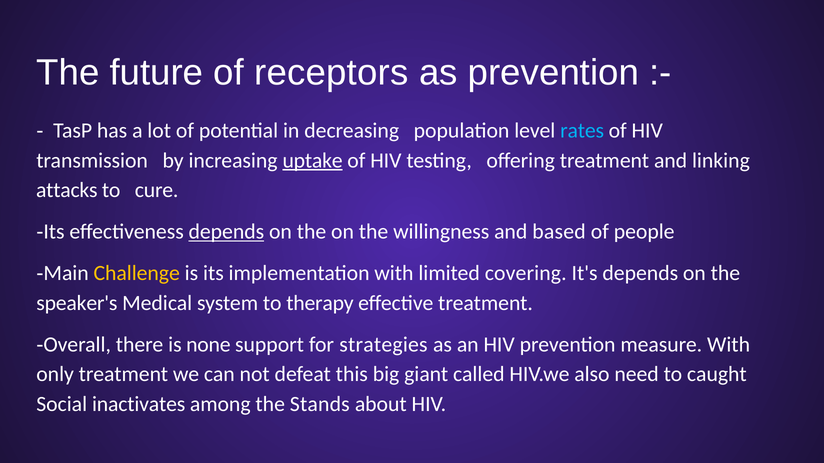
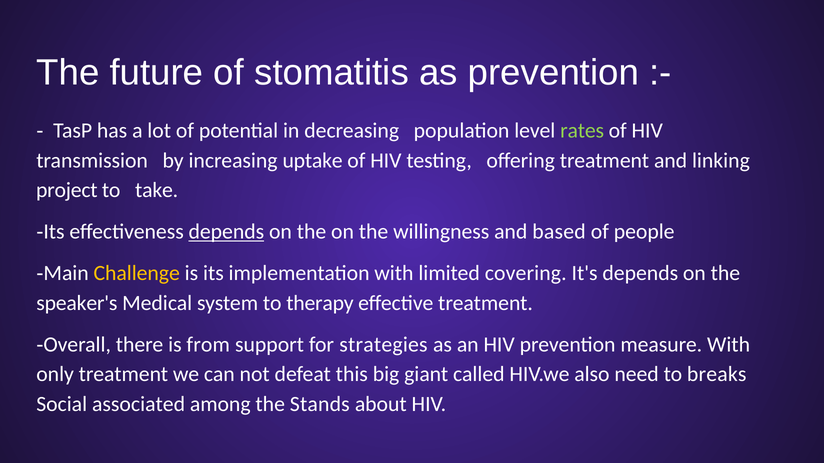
receptors: receptors -> stomatitis
rates colour: light blue -> light green
uptake underline: present -> none
attacks: attacks -> project
cure: cure -> take
none: none -> from
caught: caught -> breaks
inactivates: inactivates -> associated
